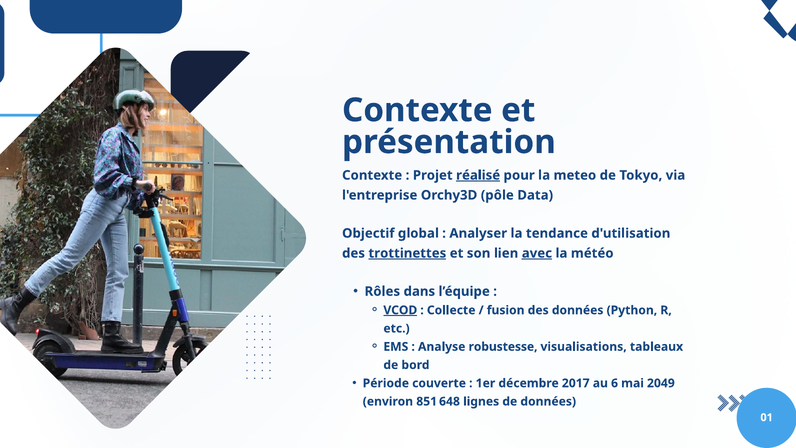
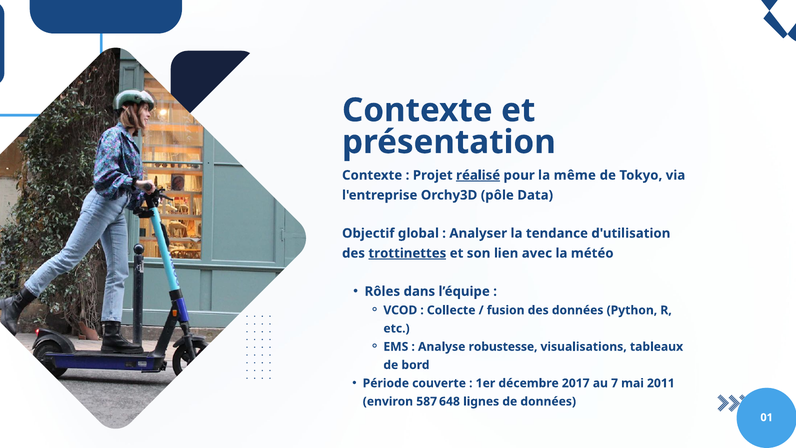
meteo: meteo -> même
avec underline: present -> none
VCOD underline: present -> none
6: 6 -> 7
2049: 2049 -> 2011
851: 851 -> 587
